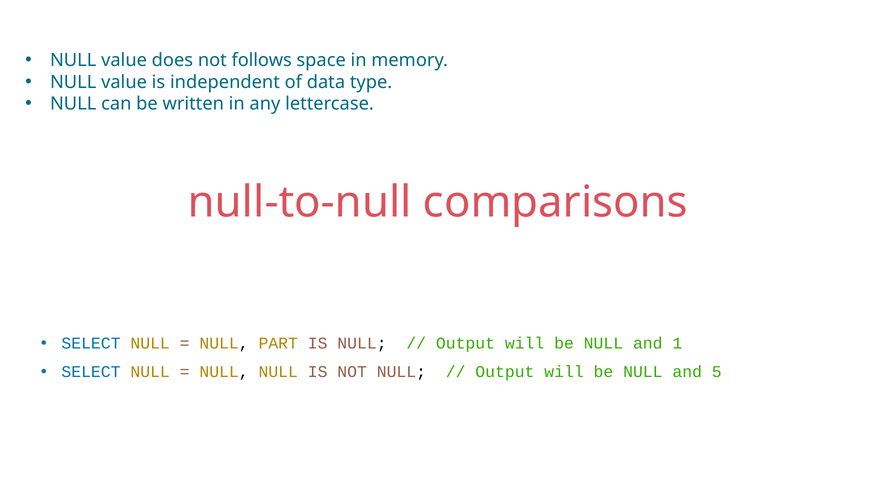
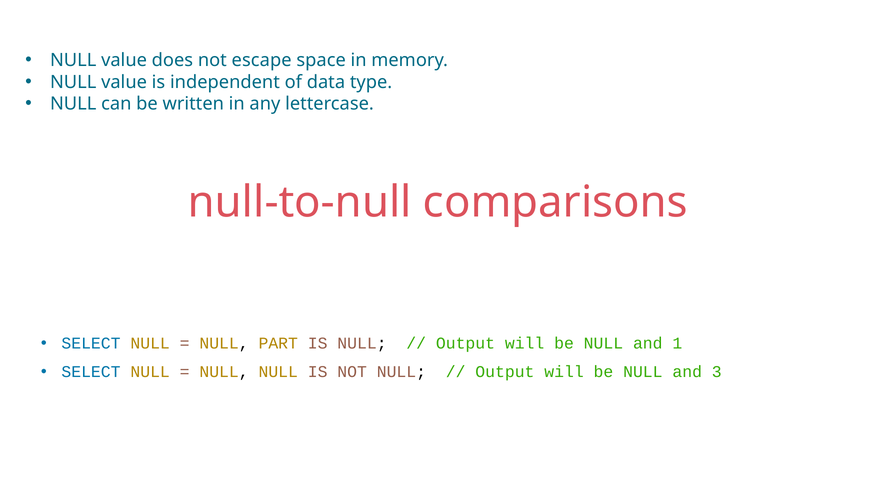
follows: follows -> escape
5: 5 -> 3
